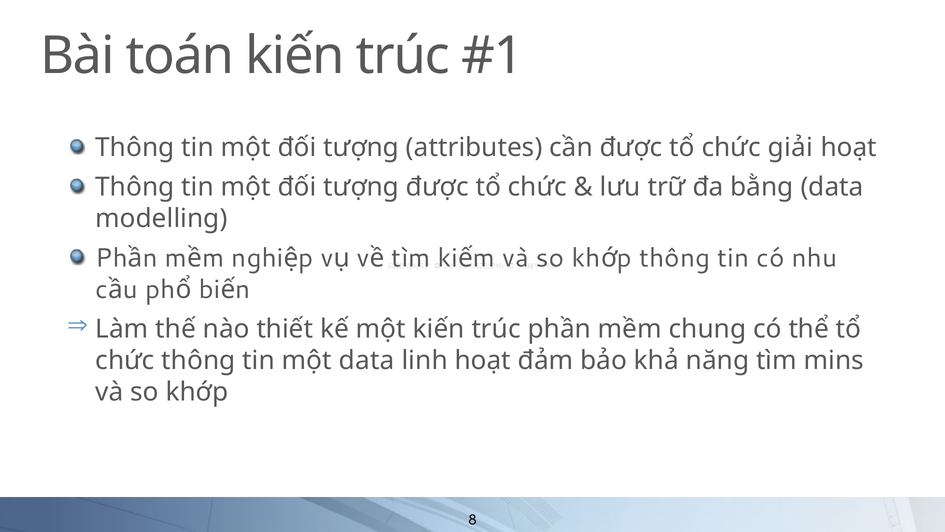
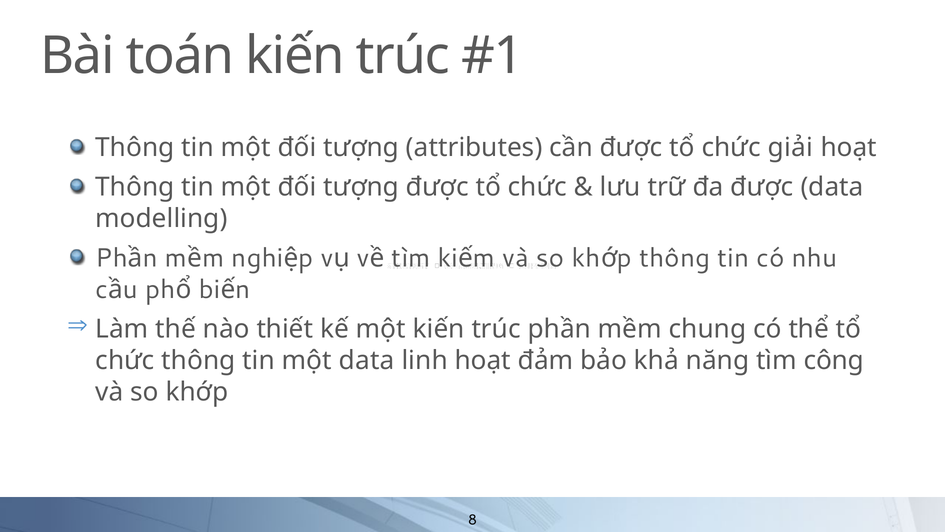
đa bằng: bằng -> được
mins: mins -> công
